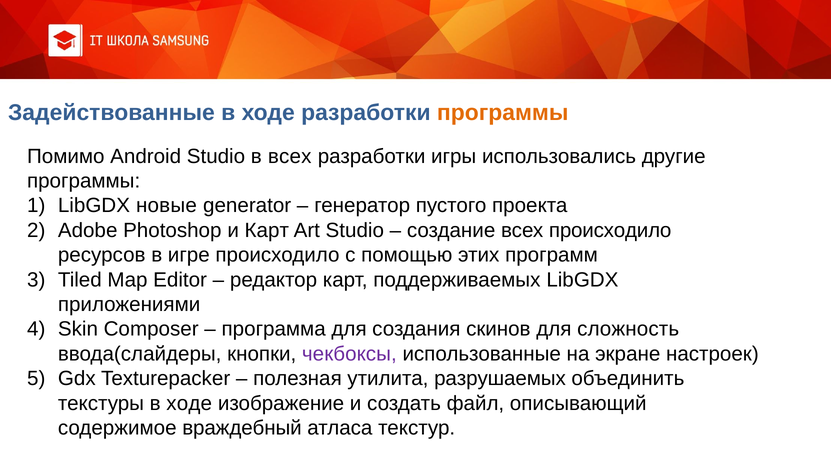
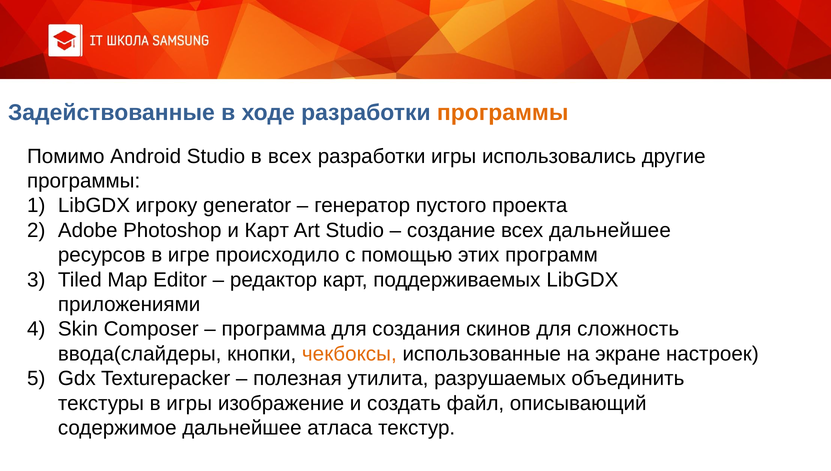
новые: новые -> игроку
всех происходило: происходило -> дальнейшее
чекбоксы colour: purple -> orange
текстуры в ходе: ходе -> игры
содержимое враждебный: враждебный -> дальнейшее
